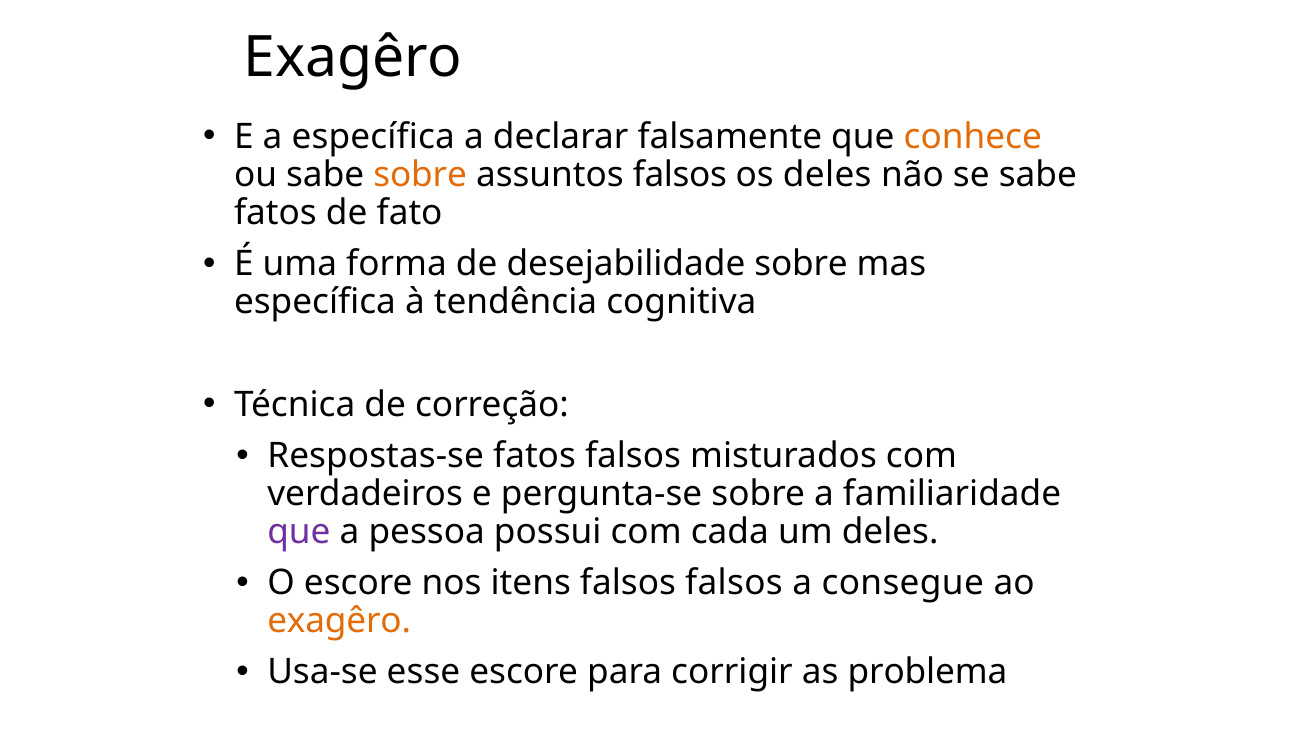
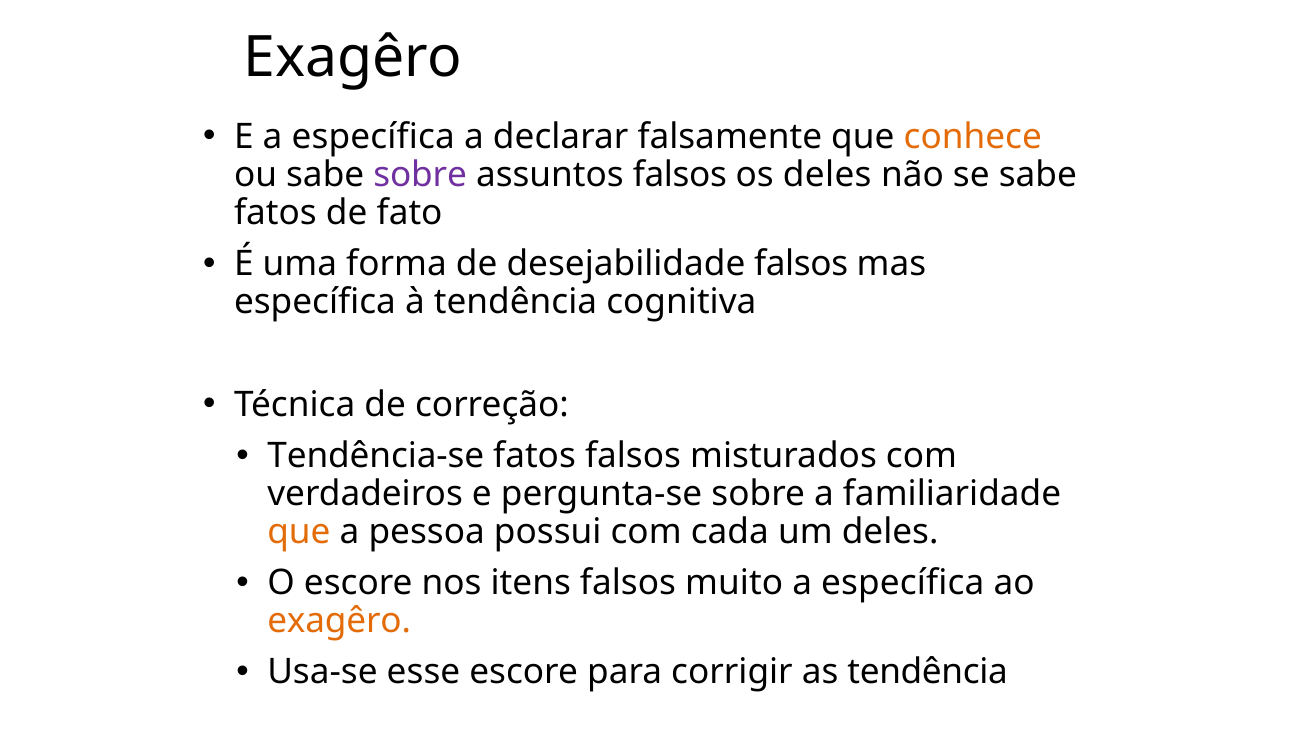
sobre at (420, 175) colour: orange -> purple
desejabilidade sobre: sobre -> falsos
Respostas-se: Respostas-se -> Tendência-se
que at (299, 532) colour: purple -> orange
falsos falsos: falsos -> muito
consegue at (903, 583): consegue -> específica
as problema: problema -> tendência
